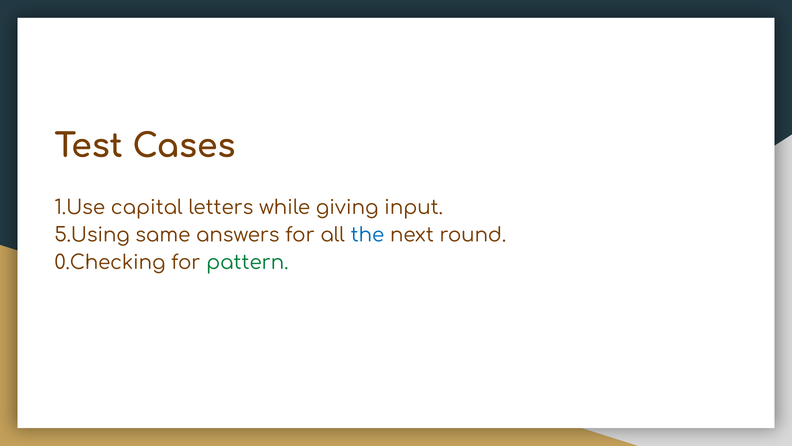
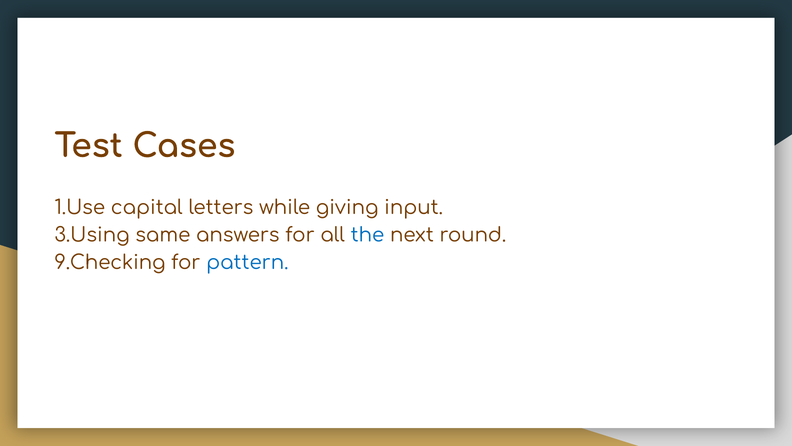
5.Using: 5.Using -> 3.Using
0.Checking: 0.Checking -> 9.Checking
pattern colour: green -> blue
